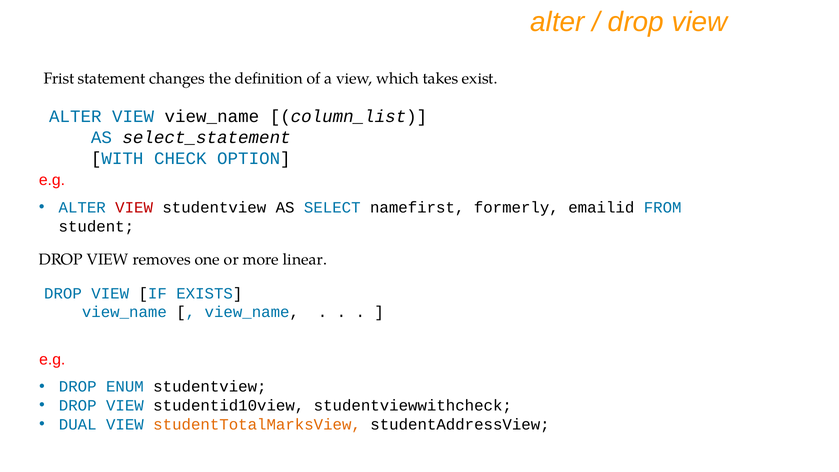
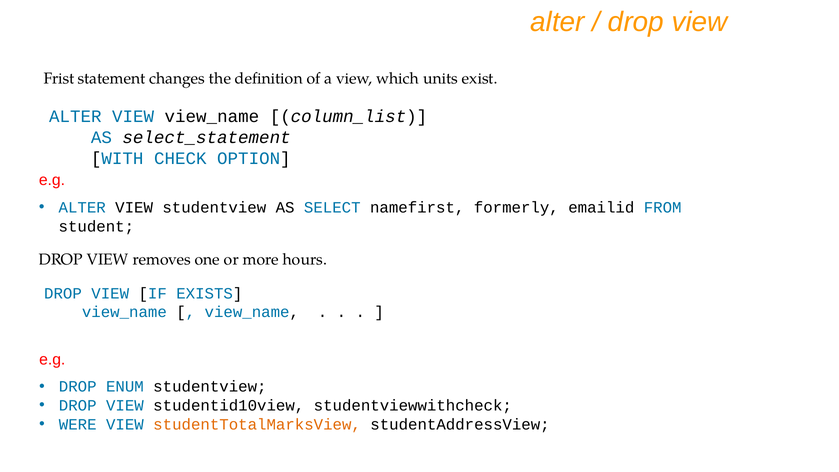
takes: takes -> units
VIEW at (134, 207) colour: red -> black
linear: linear -> hours
DUAL: DUAL -> WERE
